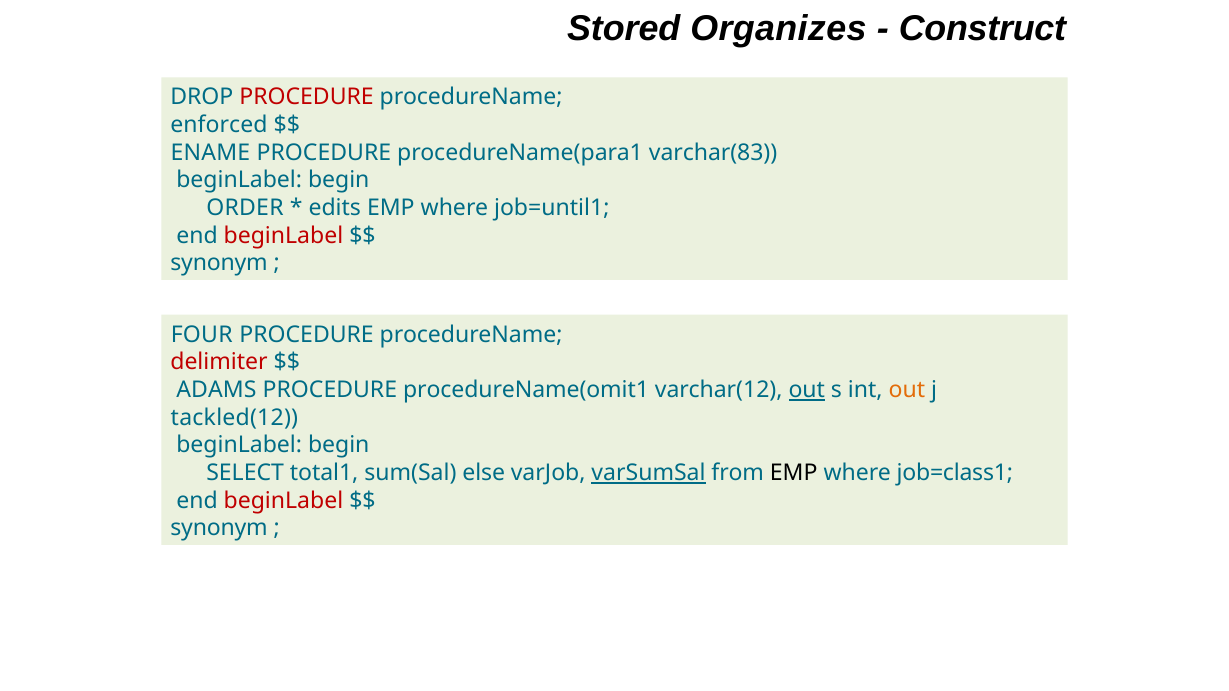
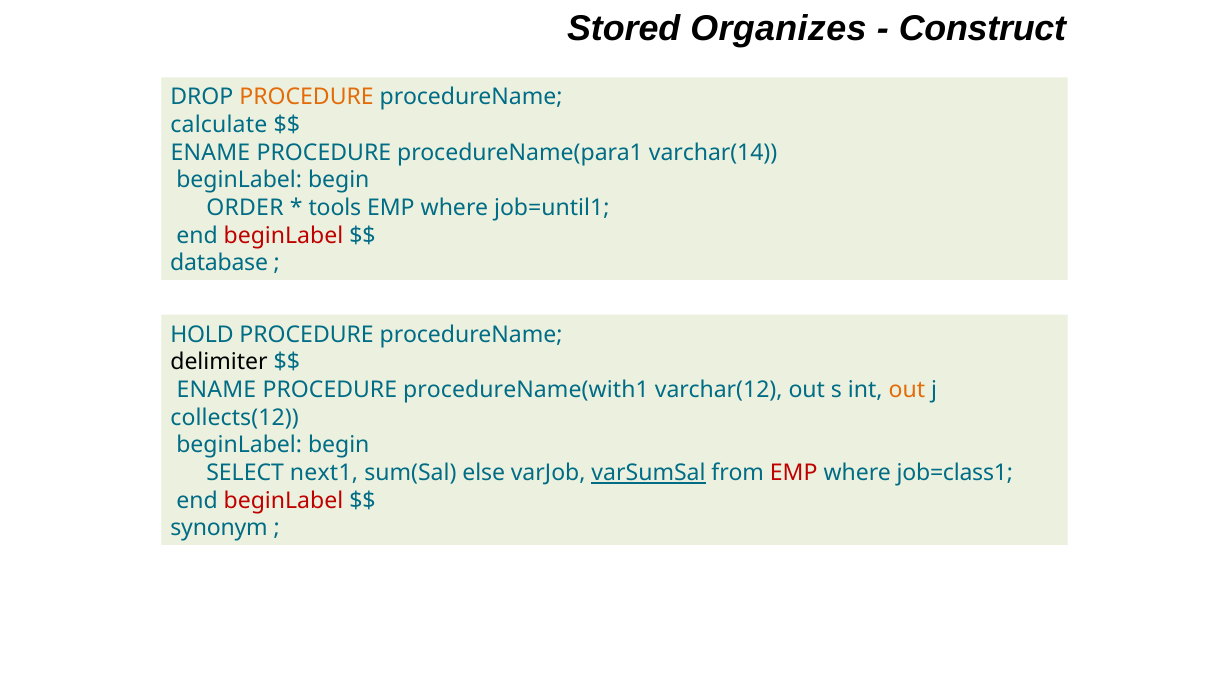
PROCEDURE at (307, 97) colour: red -> orange
enforced: enforced -> calculate
varchar(83: varchar(83 -> varchar(14
edits: edits -> tools
synonym at (219, 263): synonym -> database
FOUR: FOUR -> HOLD
delimiter colour: red -> black
ADAMS at (217, 390): ADAMS -> ENAME
procedureName(omit1: procedureName(omit1 -> procedureName(with1
out at (807, 390) underline: present -> none
tackled(12: tackled(12 -> collects(12
total1: total1 -> next1
EMP at (794, 473) colour: black -> red
